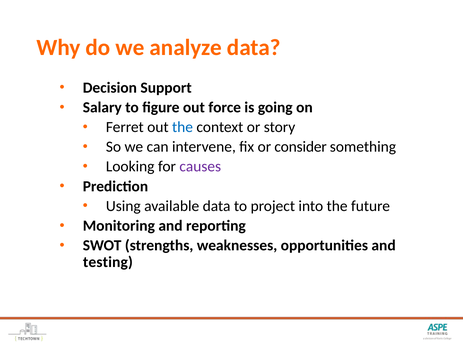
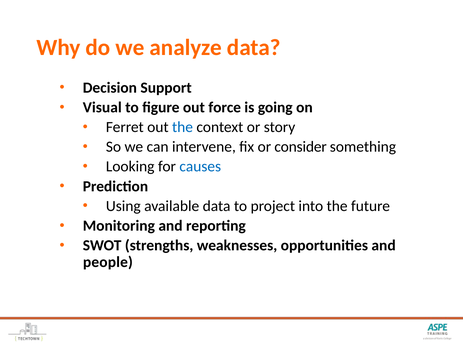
Salary: Salary -> Visual
causes colour: purple -> blue
testing: testing -> people
